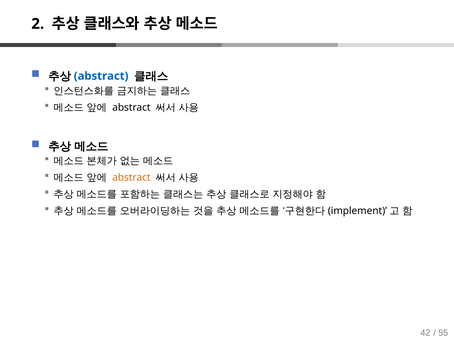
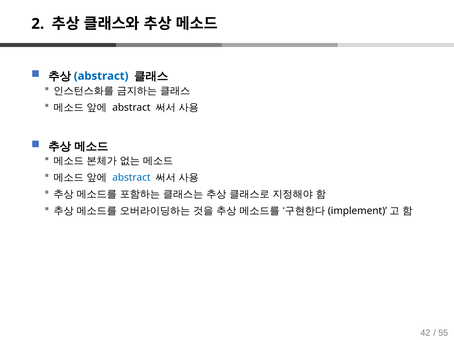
abstract at (131, 178) colour: orange -> blue
